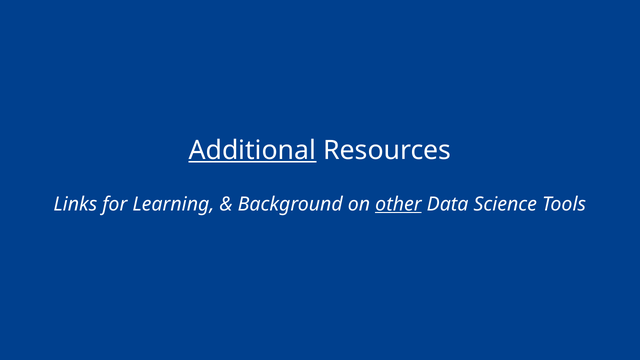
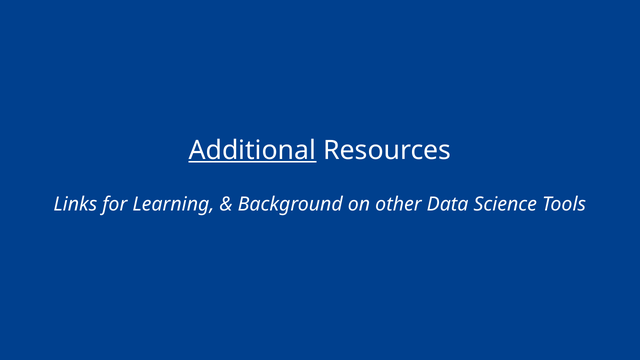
other underline: present -> none
